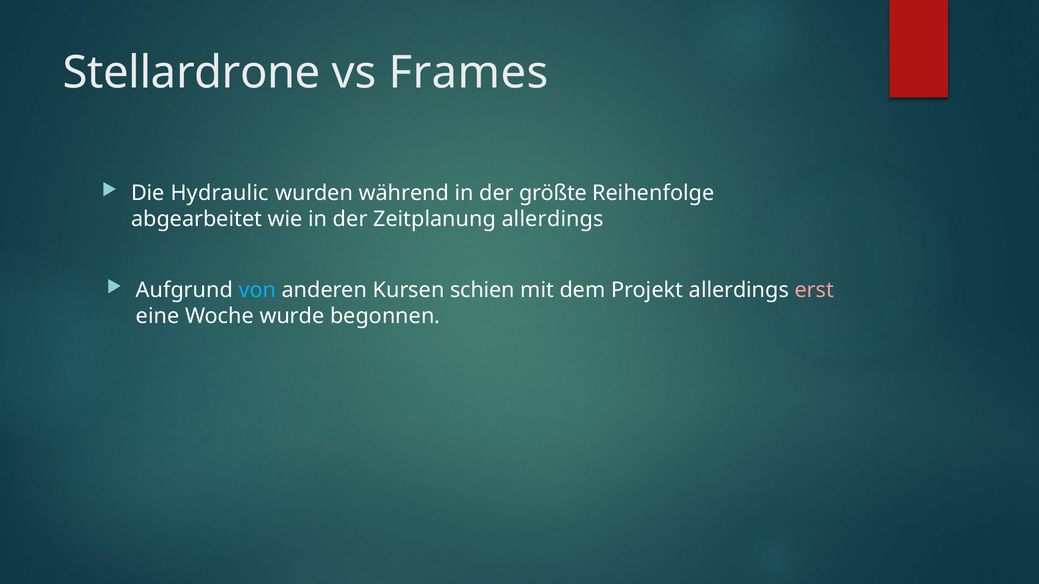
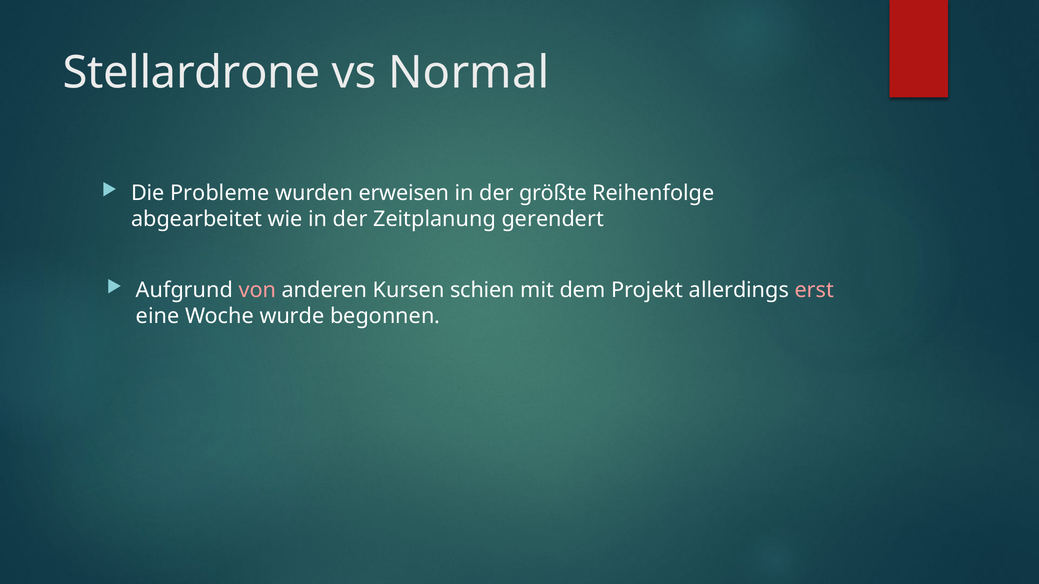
Frames: Frames -> Normal
Hydraulic: Hydraulic -> Probleme
während: während -> erweisen
Zeitplanung allerdings: allerdings -> gerendert
von colour: light blue -> pink
